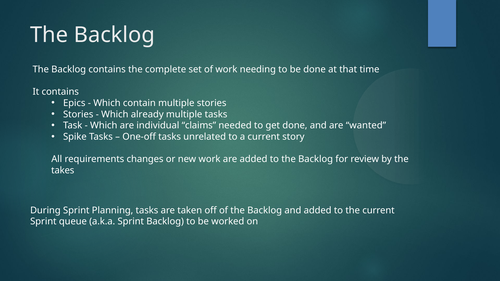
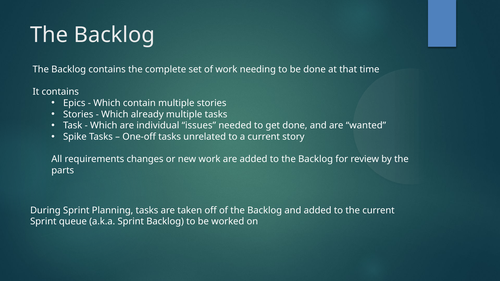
claims: claims -> issues
takes: takes -> parts
